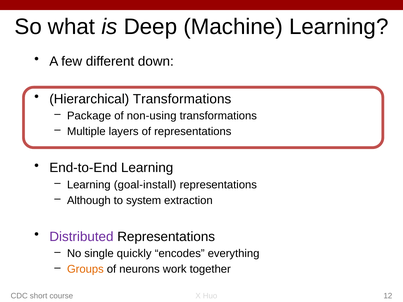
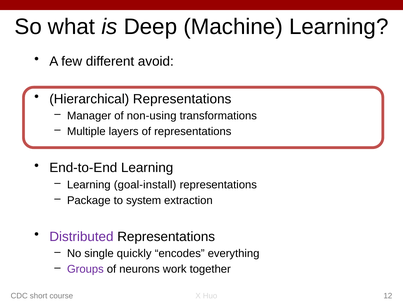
down: down -> avoid
Hierarchical Transformations: Transformations -> Representations
Package: Package -> Manager
Although: Although -> Package
Groups colour: orange -> purple
